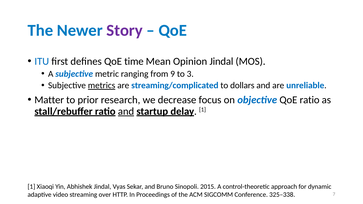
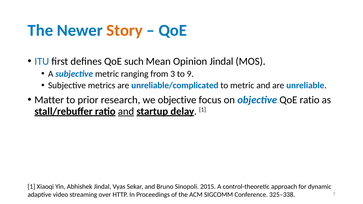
Story colour: purple -> orange
time: time -> such
9: 9 -> 3
3: 3 -> 9
metrics underline: present -> none
streaming/complicated: streaming/complicated -> unreliable/complicated
to dollars: dollars -> metric
we decrease: decrease -> objective
